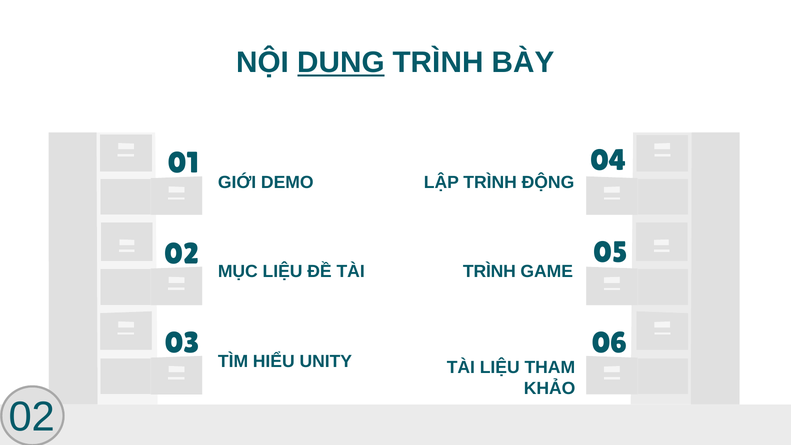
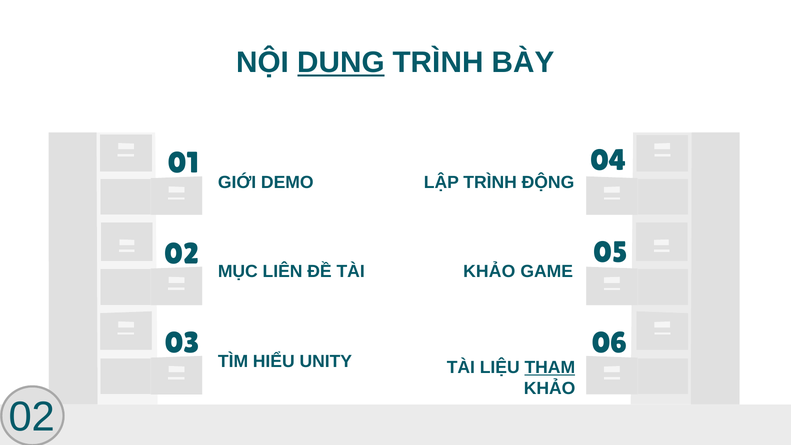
MỤC LIỆU: LIỆU -> LIÊN
TRÌNH at (489, 272): TRÌNH -> KHẢO
THAM underline: none -> present
